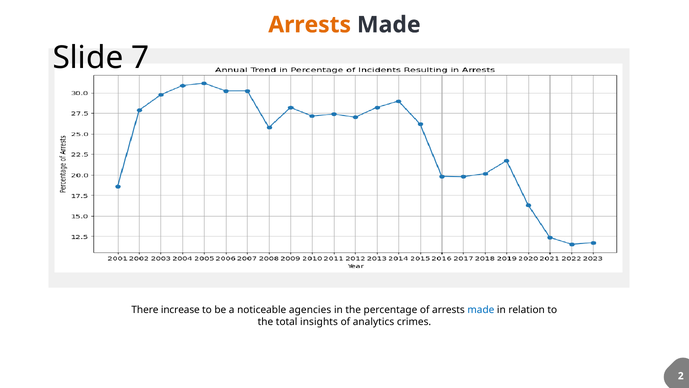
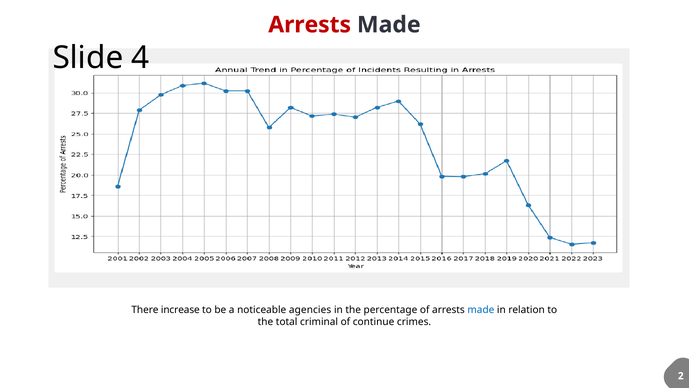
Arrests at (310, 25) colour: orange -> red
7: 7 -> 4
insights: insights -> criminal
analytics: analytics -> continue
